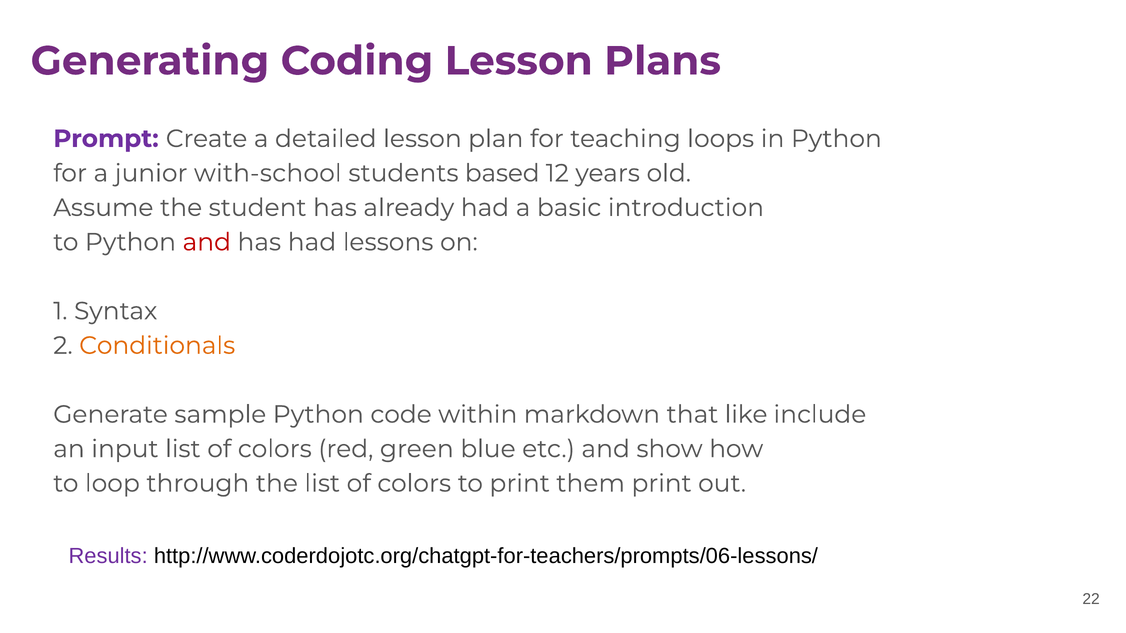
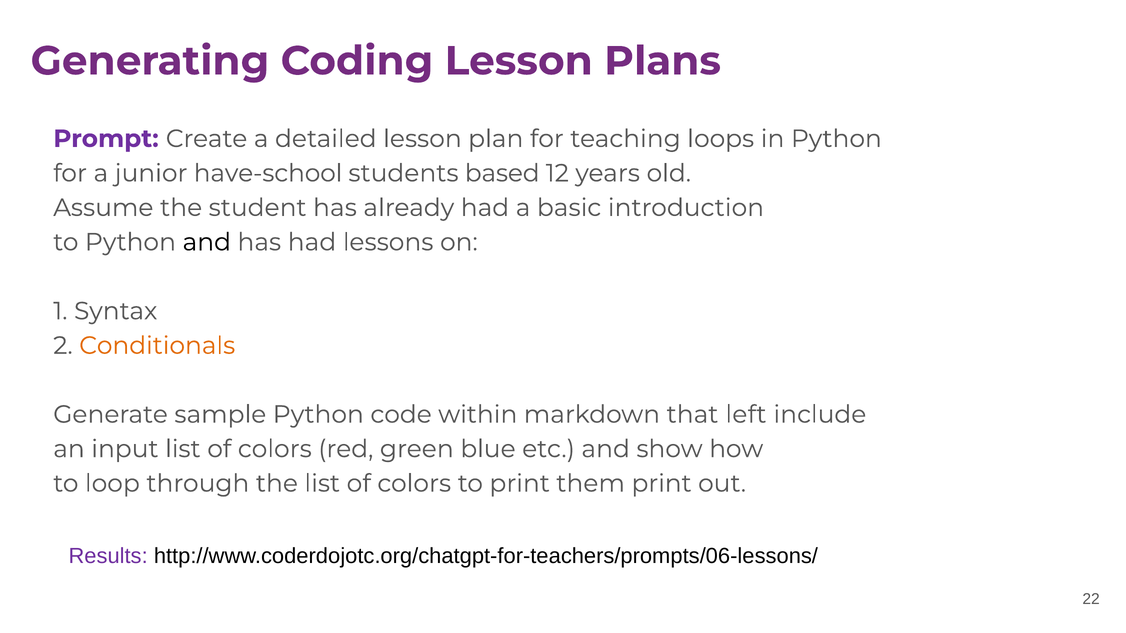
with-school: with-school -> have-school
and at (207, 242) colour: red -> black
like: like -> left
